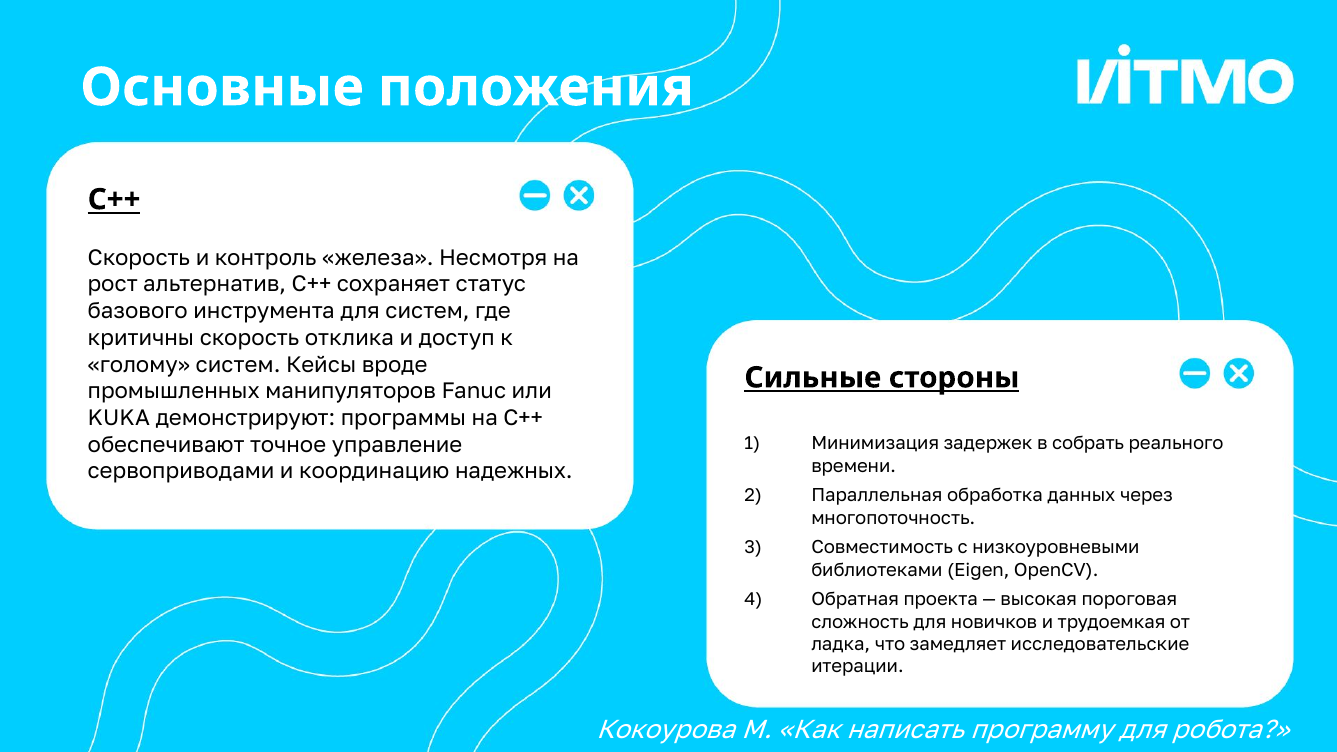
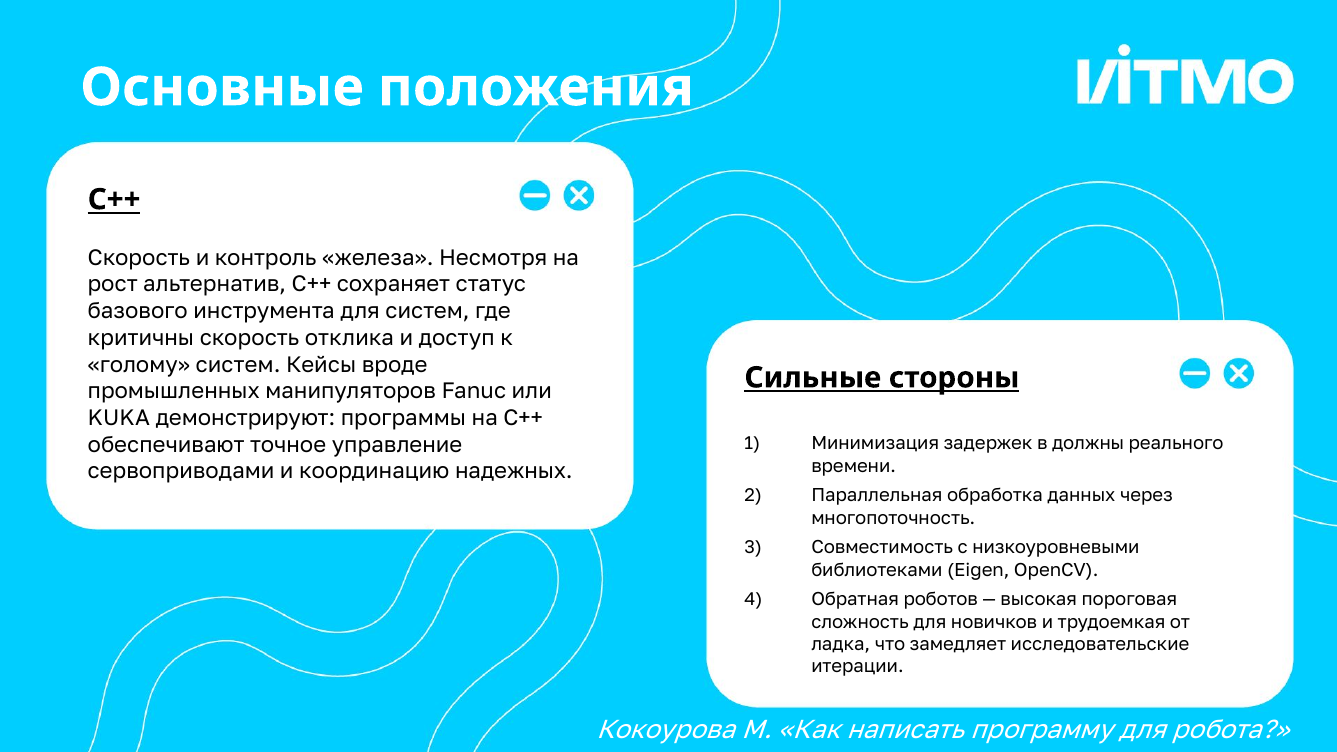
собрать: собрать -> должны
проекта: проекта -> роботов
